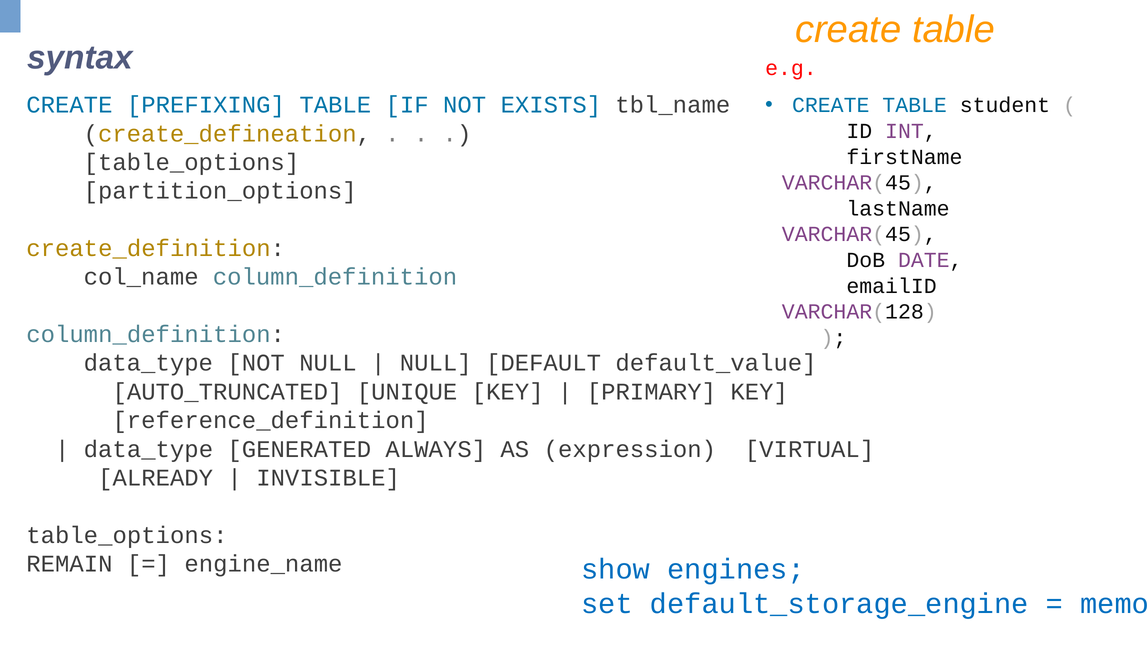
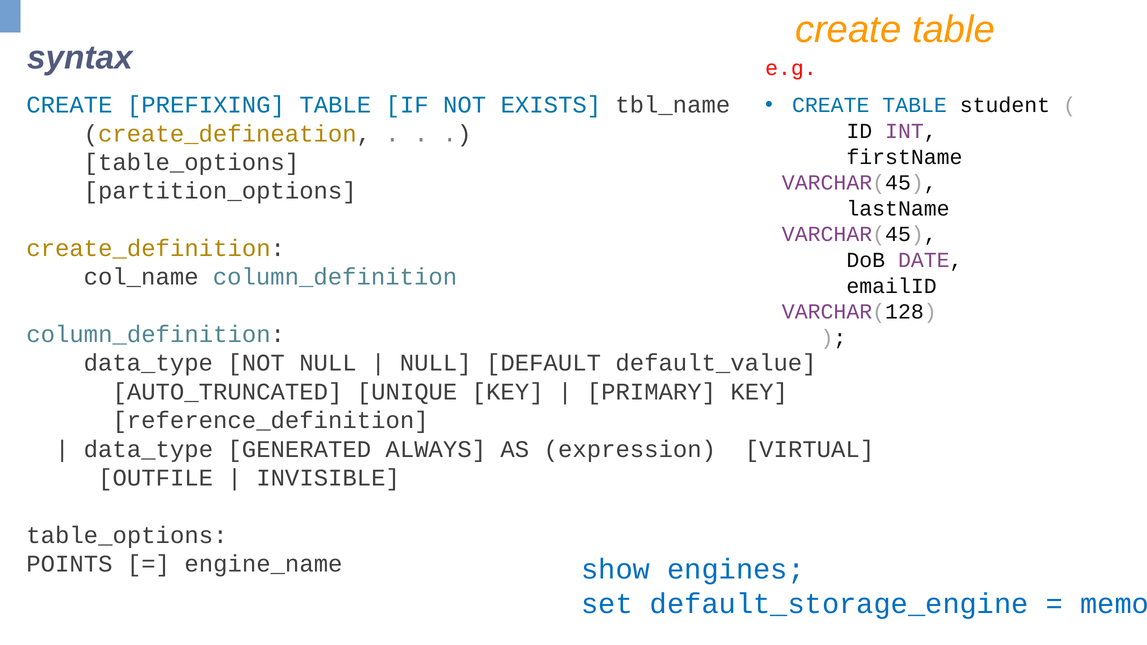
ALREADY: ALREADY -> OUTFILE
REMAIN: REMAIN -> POINTS
